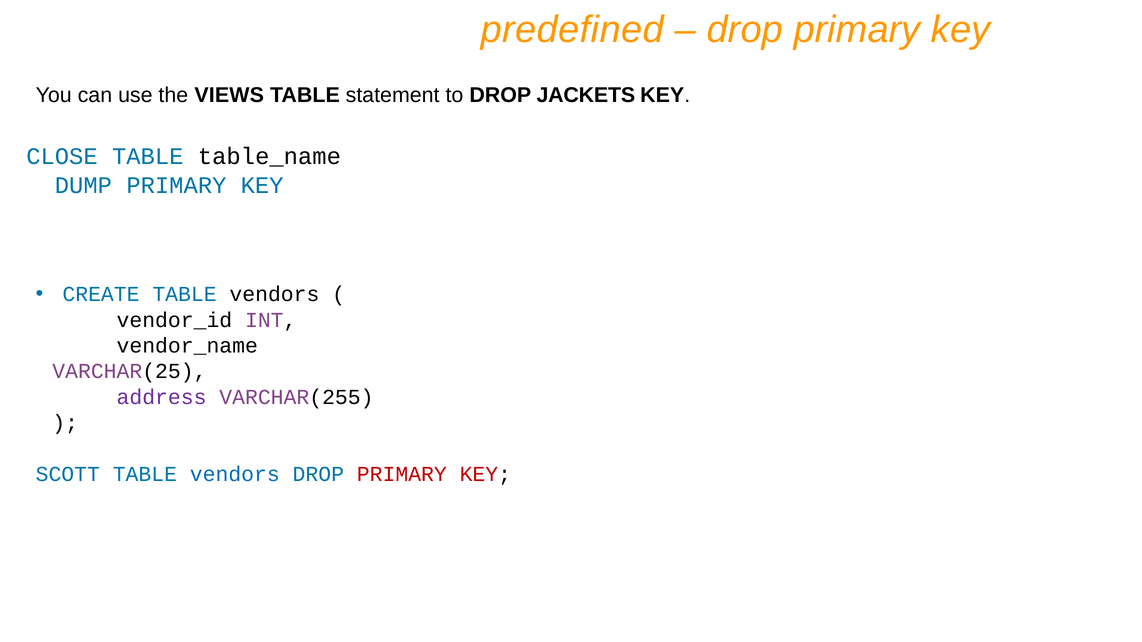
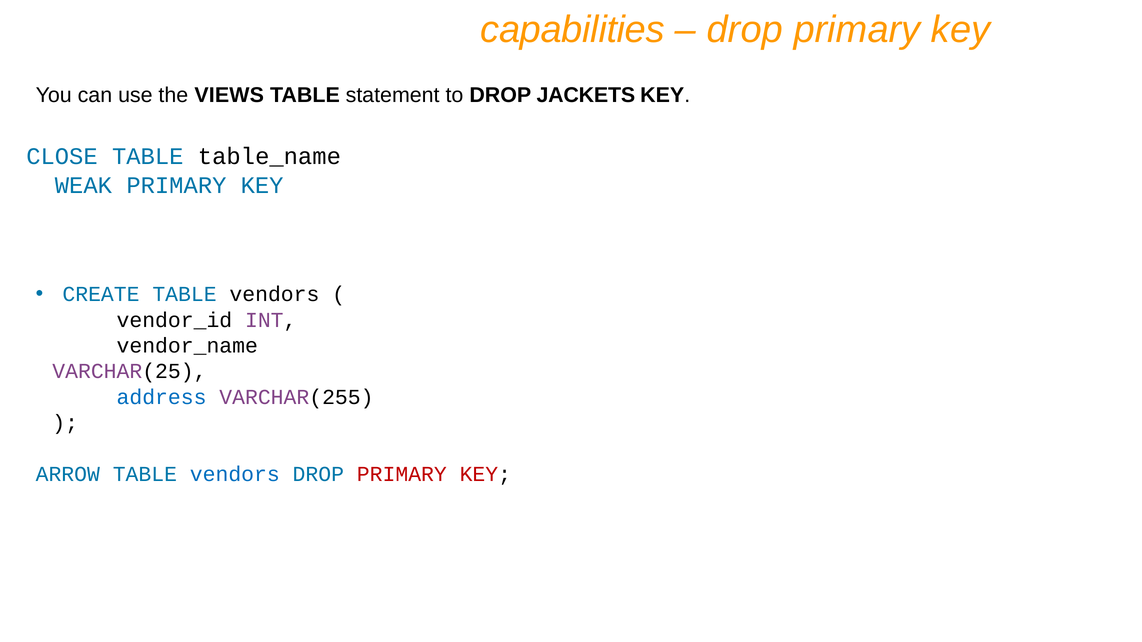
predefined: predefined -> capabilities
DUMP: DUMP -> WEAK
address colour: purple -> blue
SCOTT: SCOTT -> ARROW
